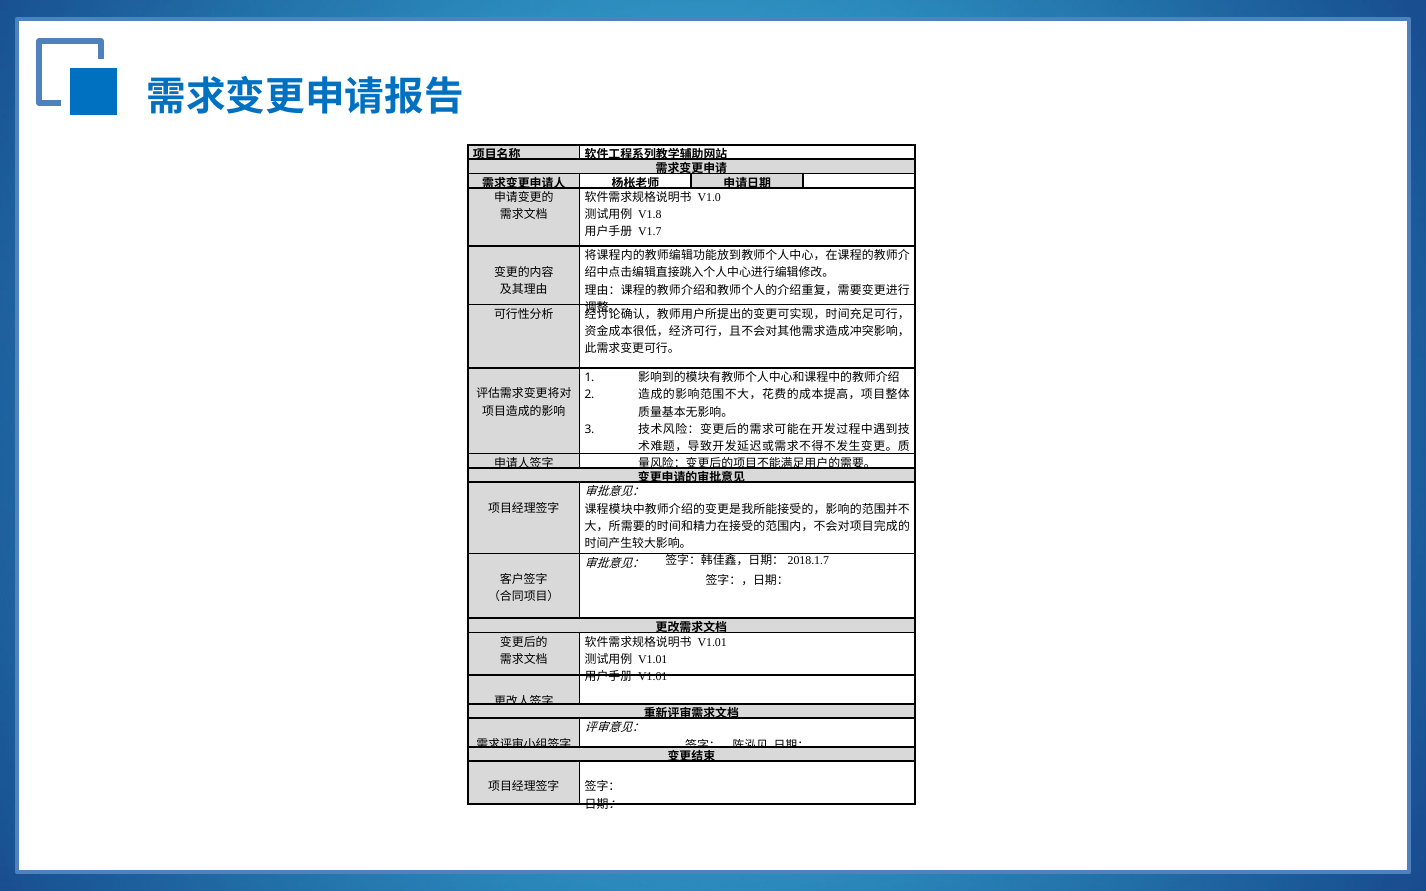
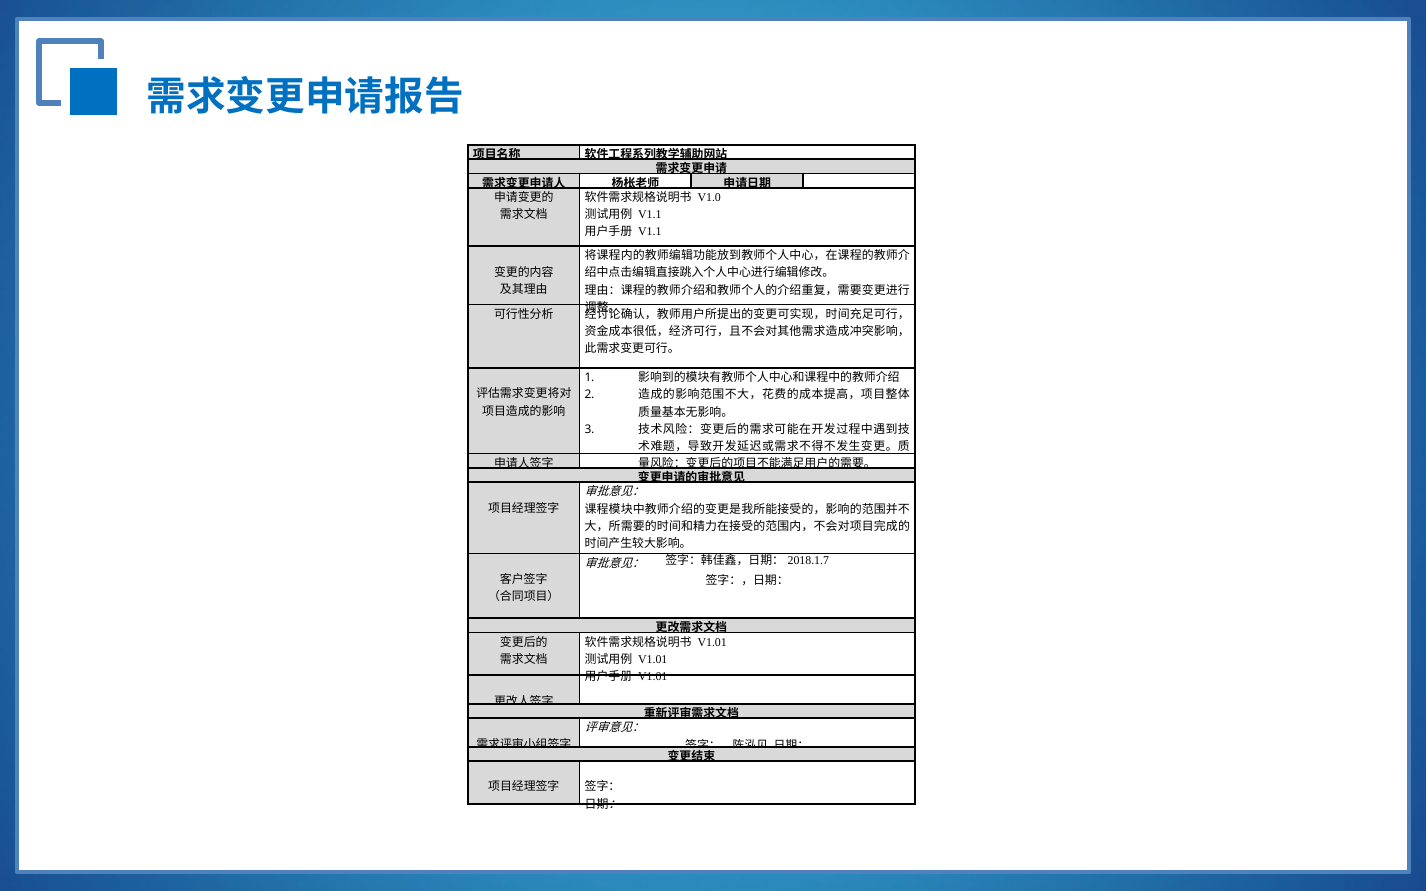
V1.8 at (650, 215): V1.8 -> V1.1
V1.7 at (650, 232): V1.7 -> V1.1
